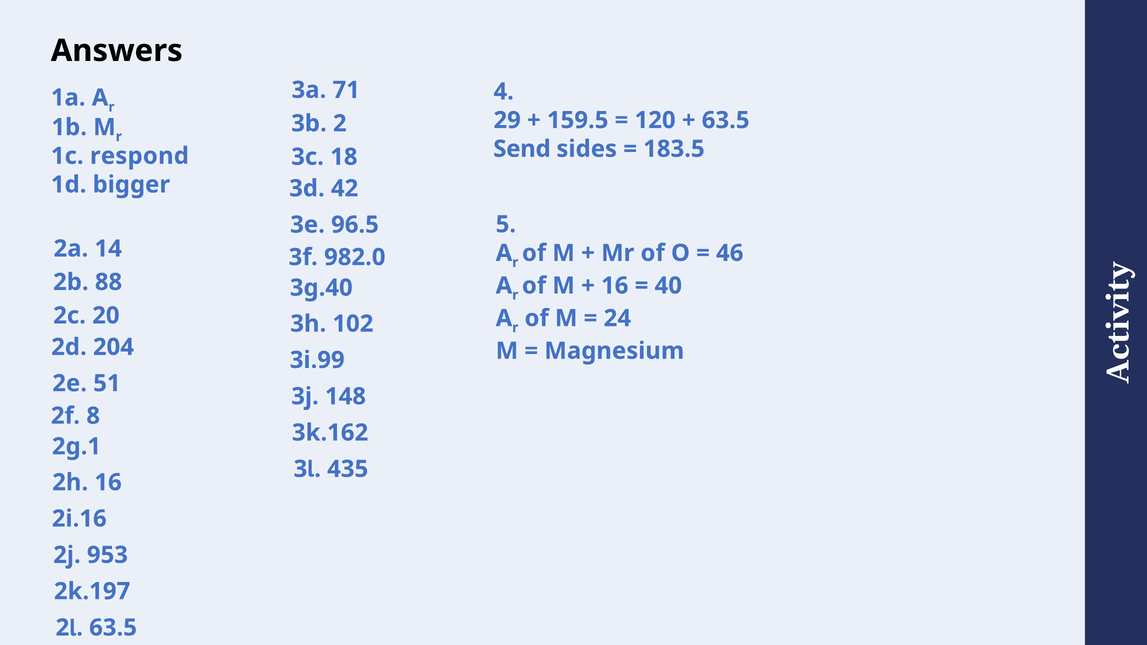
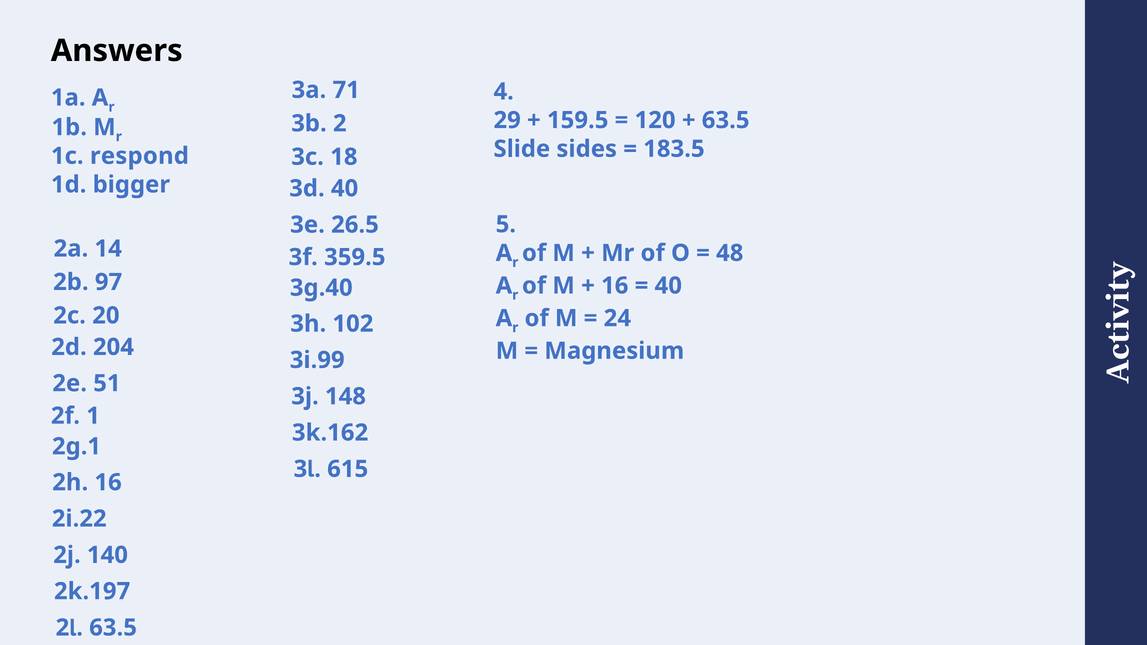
Send: Send -> Slide
3d 42: 42 -> 40
96.5: 96.5 -> 26.5
46: 46 -> 48
982.0: 982.0 -> 359.5
88: 88 -> 97
8: 8 -> 1
435: 435 -> 615
2i.16: 2i.16 -> 2i.22
953: 953 -> 140
